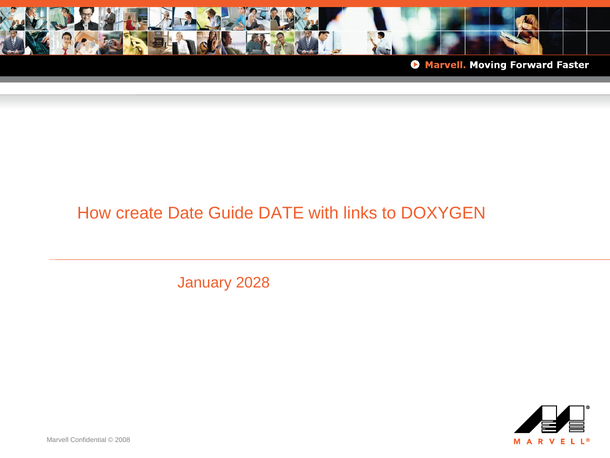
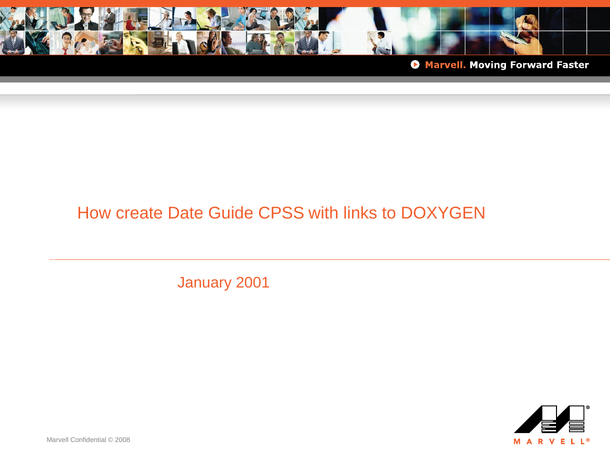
Guide DATE: DATE -> CPSS
2028: 2028 -> 2001
